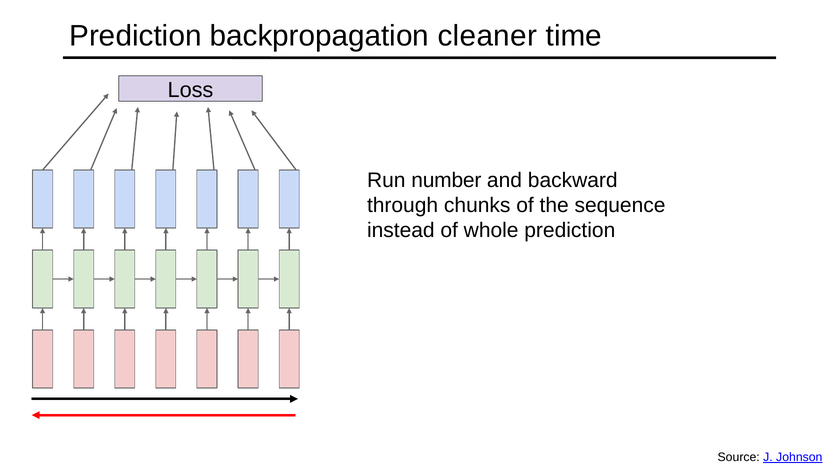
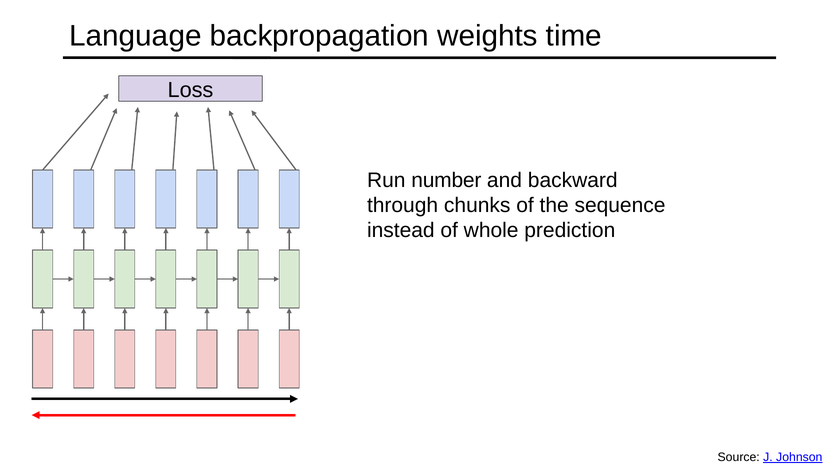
Prediction at (135, 36): Prediction -> Language
cleaner: cleaner -> weights
